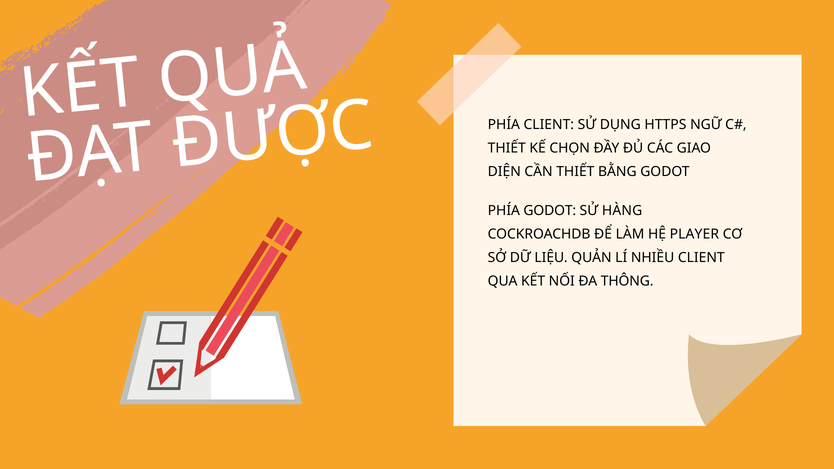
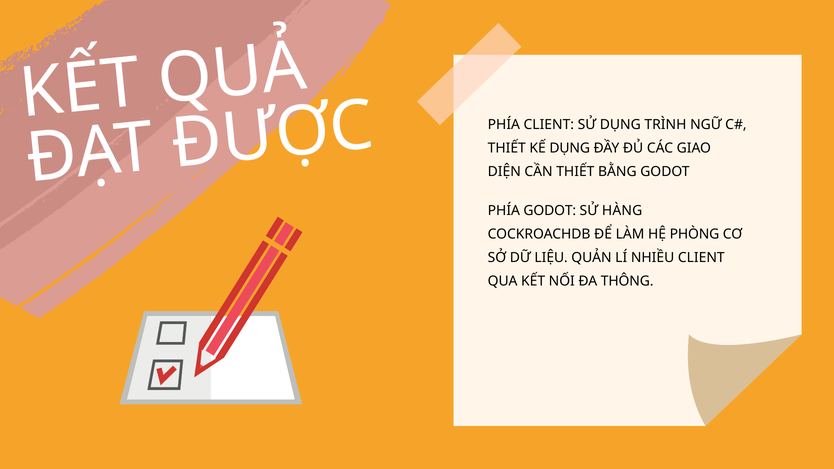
HTTPS: HTTPS -> TRÌNH
KẾ CHỌN: CHỌN -> DỤNG
PLAYER: PLAYER -> PHÒNG
